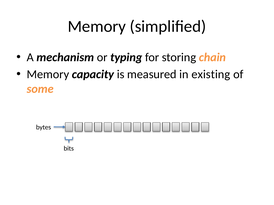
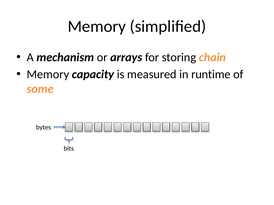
typing: typing -> arrays
existing: existing -> runtime
